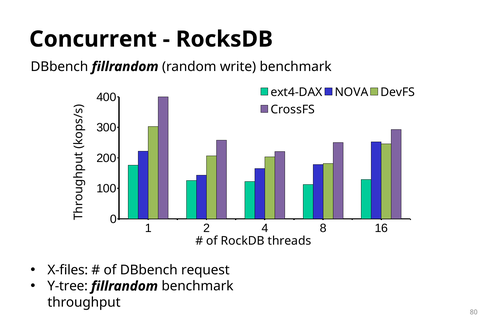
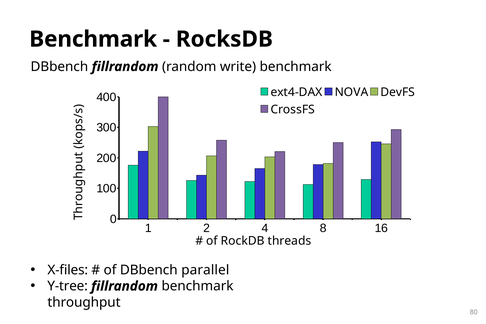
Concurrent at (93, 39): Concurrent -> Benchmark
request: request -> parallel
